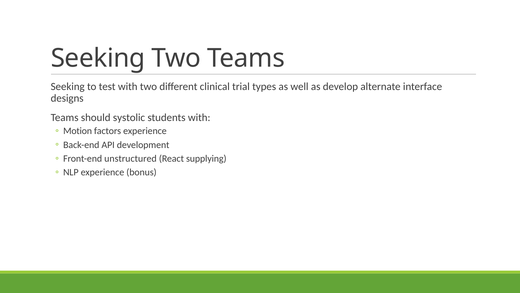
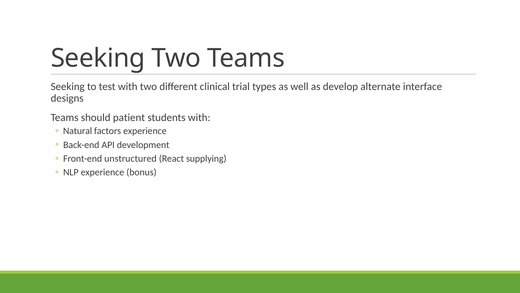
systolic: systolic -> patient
Motion: Motion -> Natural
